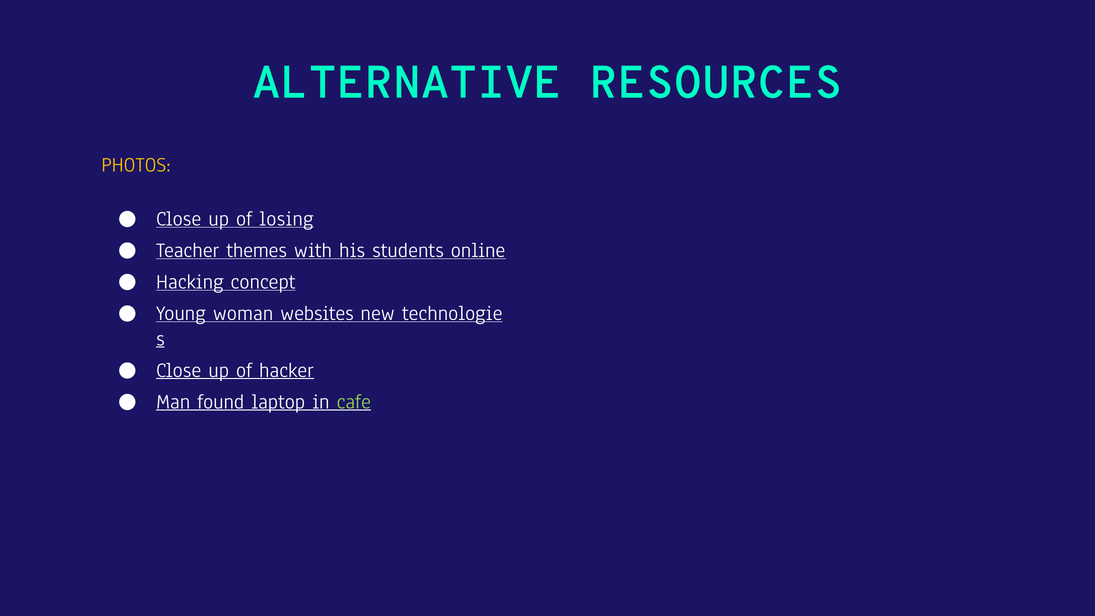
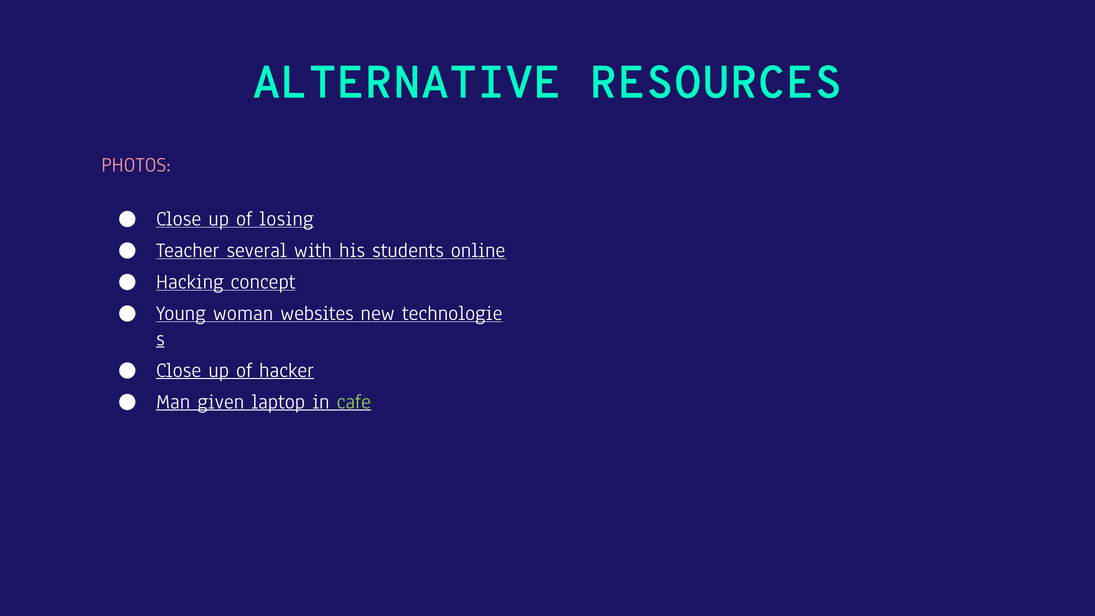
PHOTOS colour: yellow -> pink
themes: themes -> several
found: found -> given
